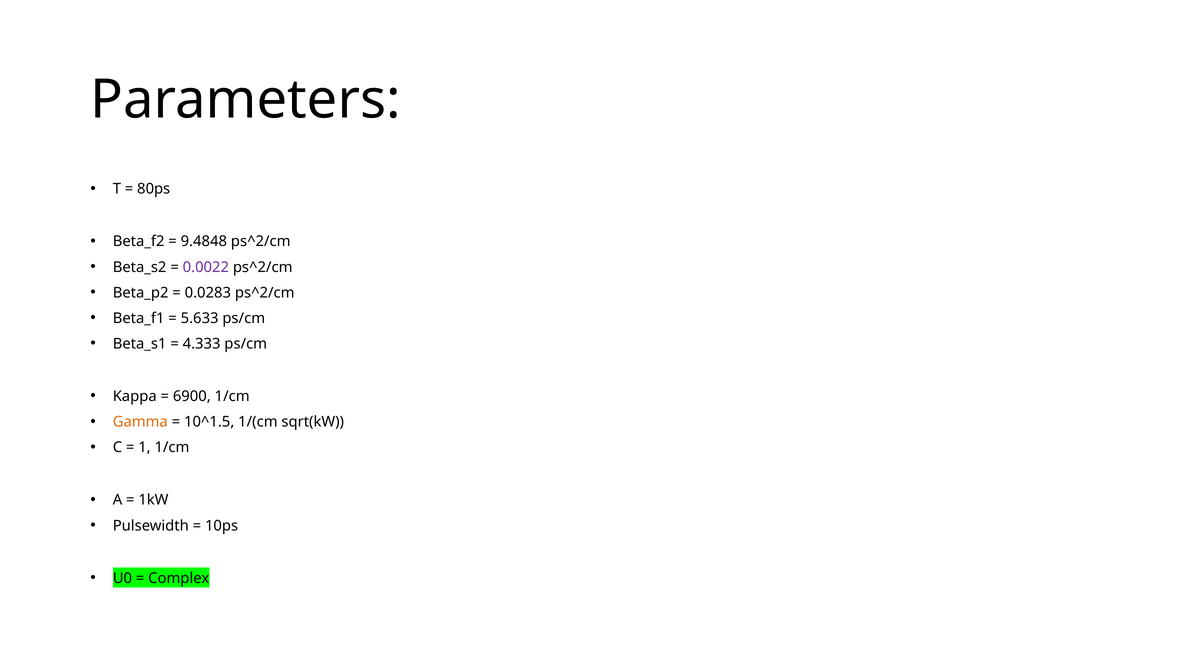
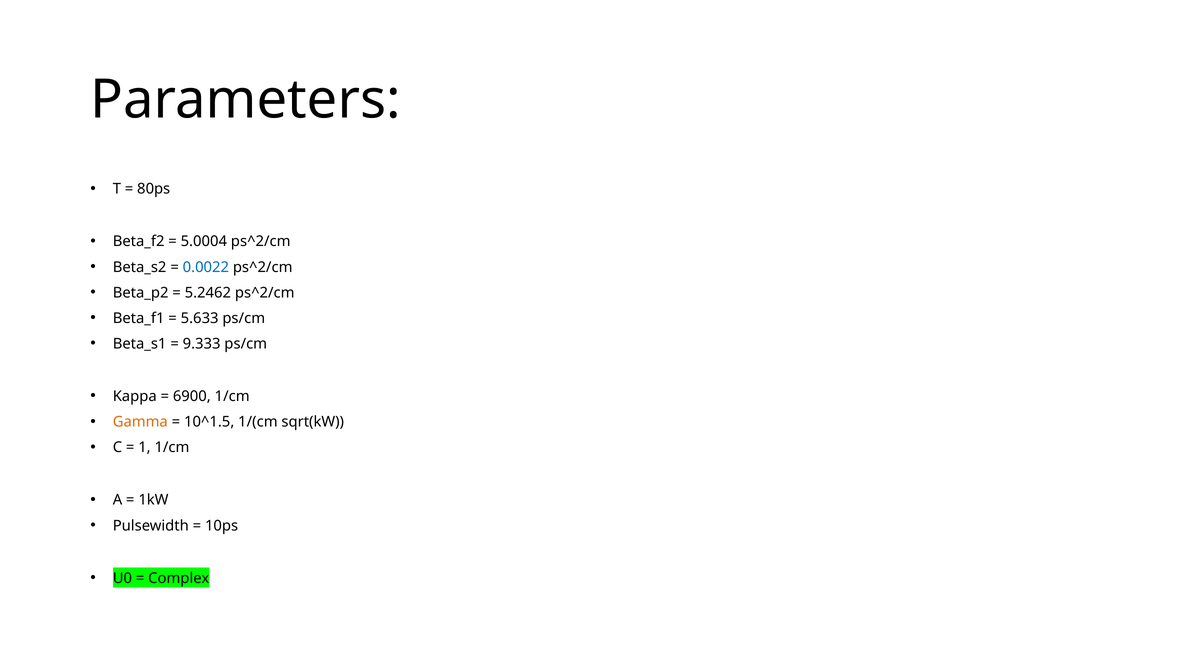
9.4848: 9.4848 -> 5.0004
0.0022 colour: purple -> blue
0.0283: 0.0283 -> 5.2462
4.333: 4.333 -> 9.333
